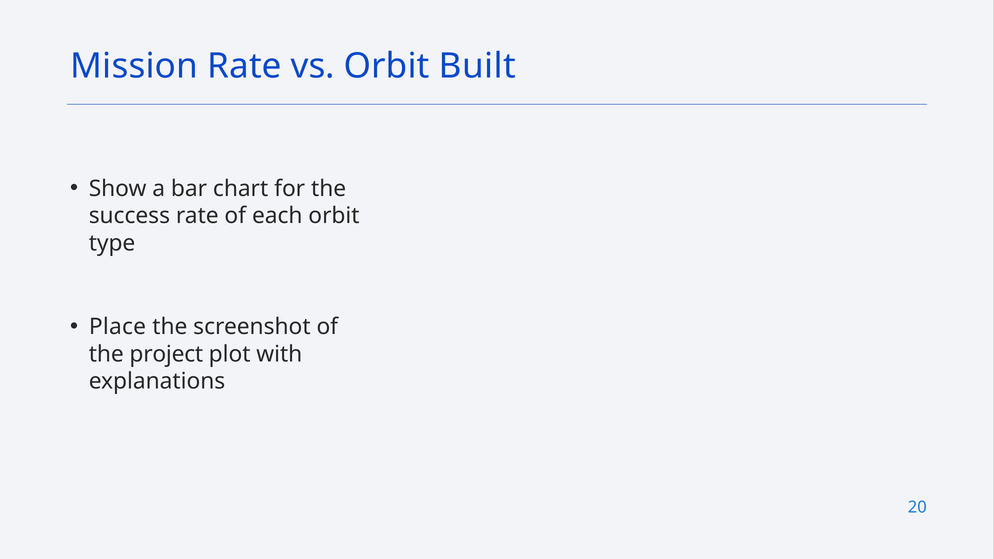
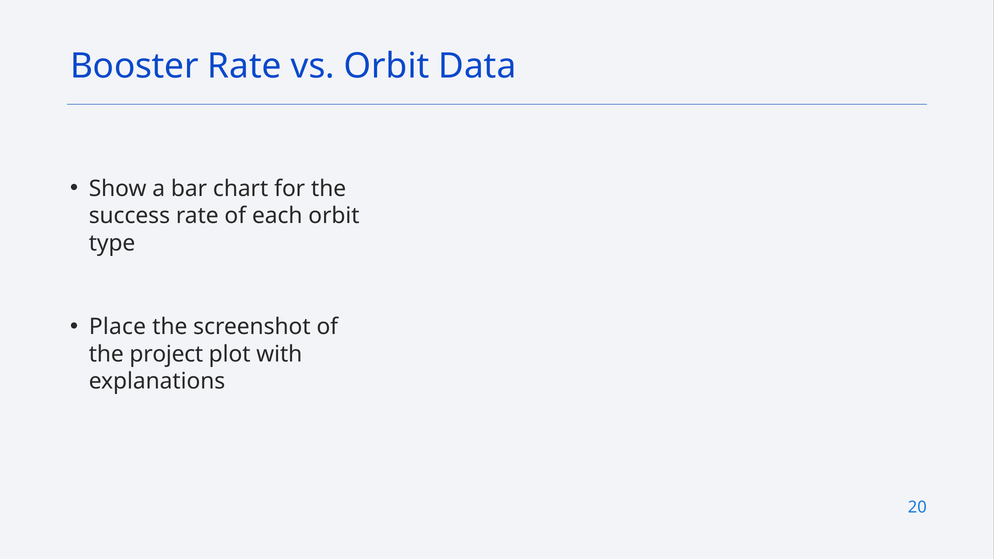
Mission: Mission -> Booster
Built: Built -> Data
